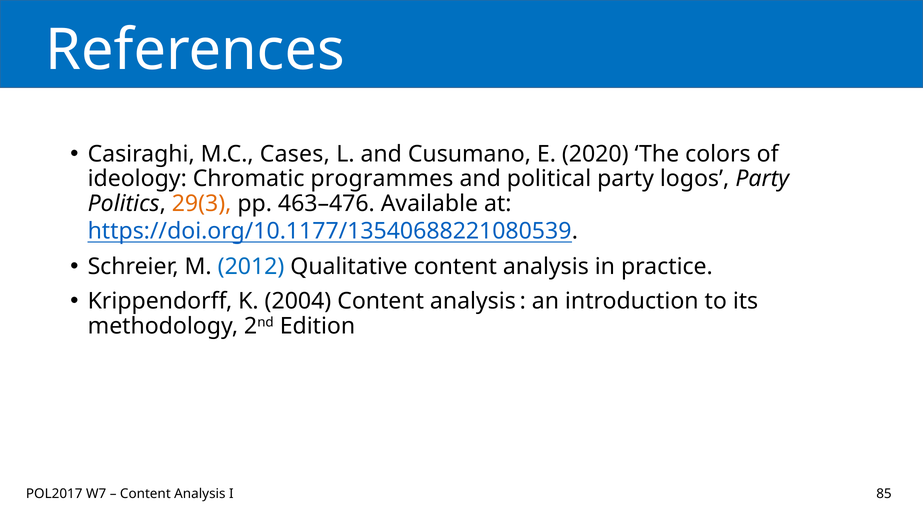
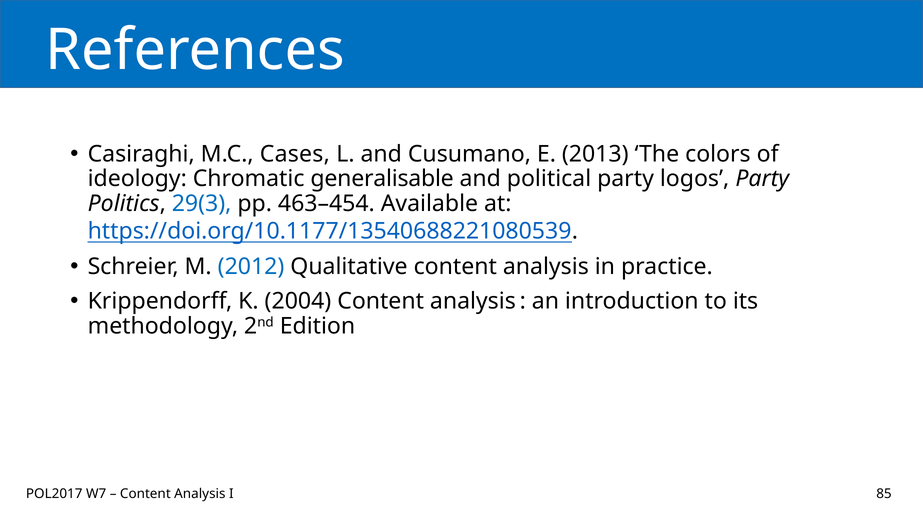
2020: 2020 -> 2013
programmes: programmes -> generalisable
29(3 colour: orange -> blue
463–476: 463–476 -> 463–454
